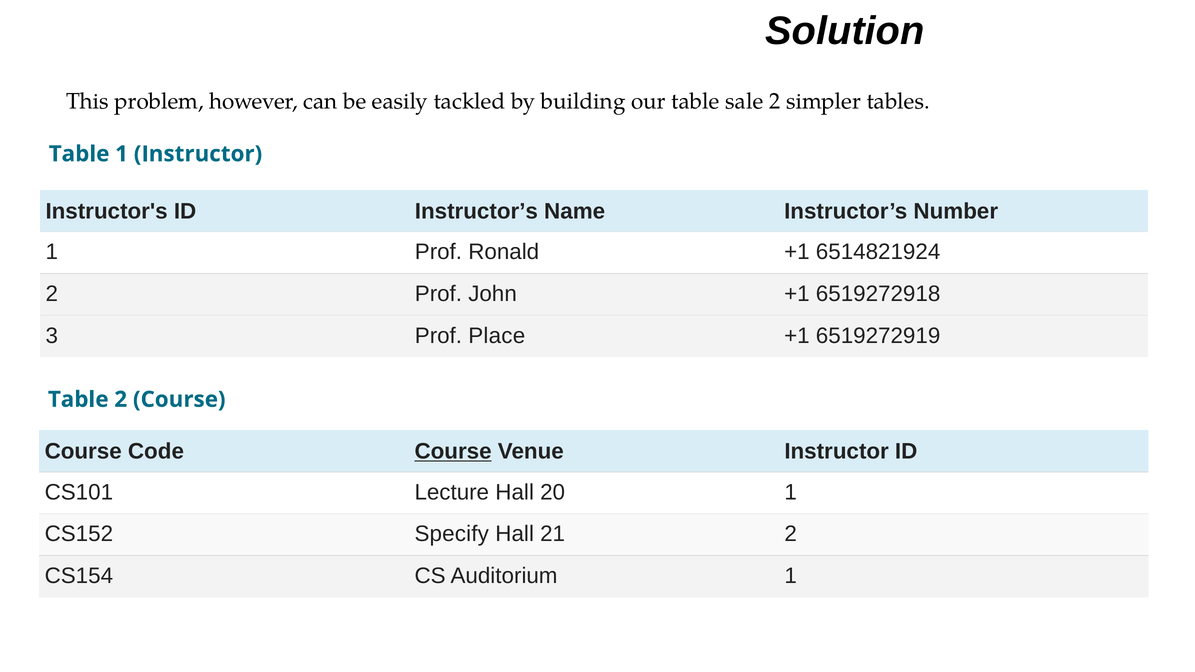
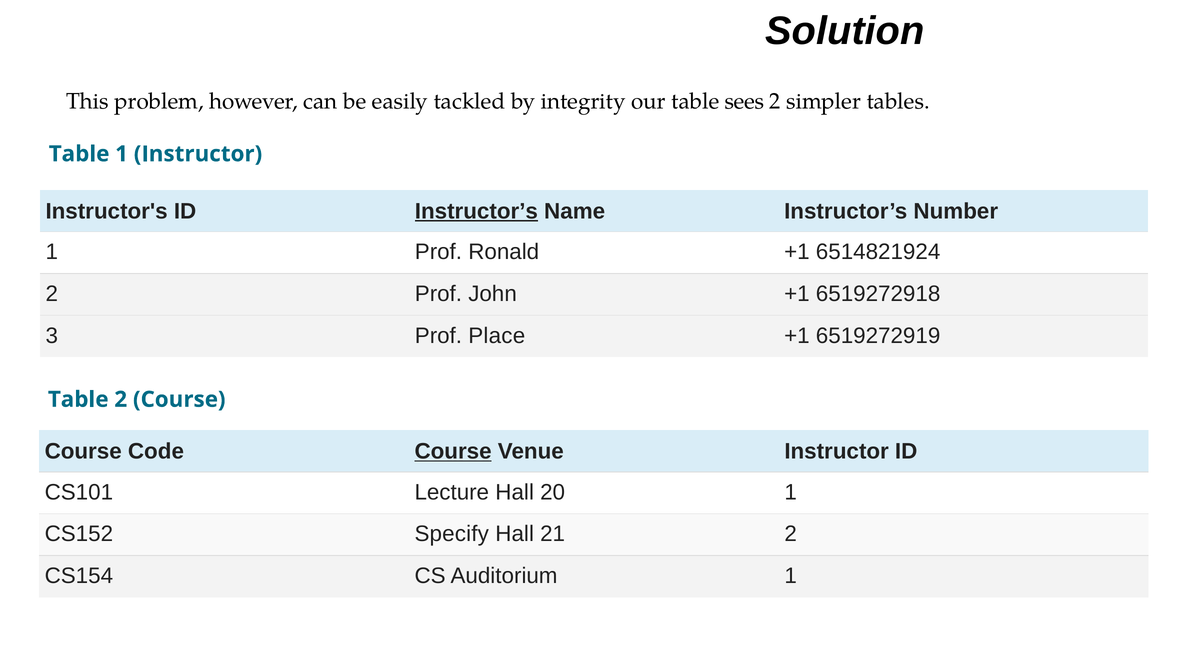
building: building -> integrity
sale: sale -> sees
Instructor’s at (476, 211) underline: none -> present
